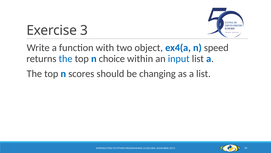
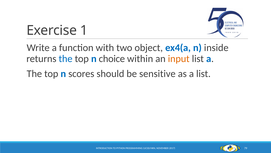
3: 3 -> 1
speed: speed -> inside
input colour: blue -> orange
changing: changing -> sensitive
